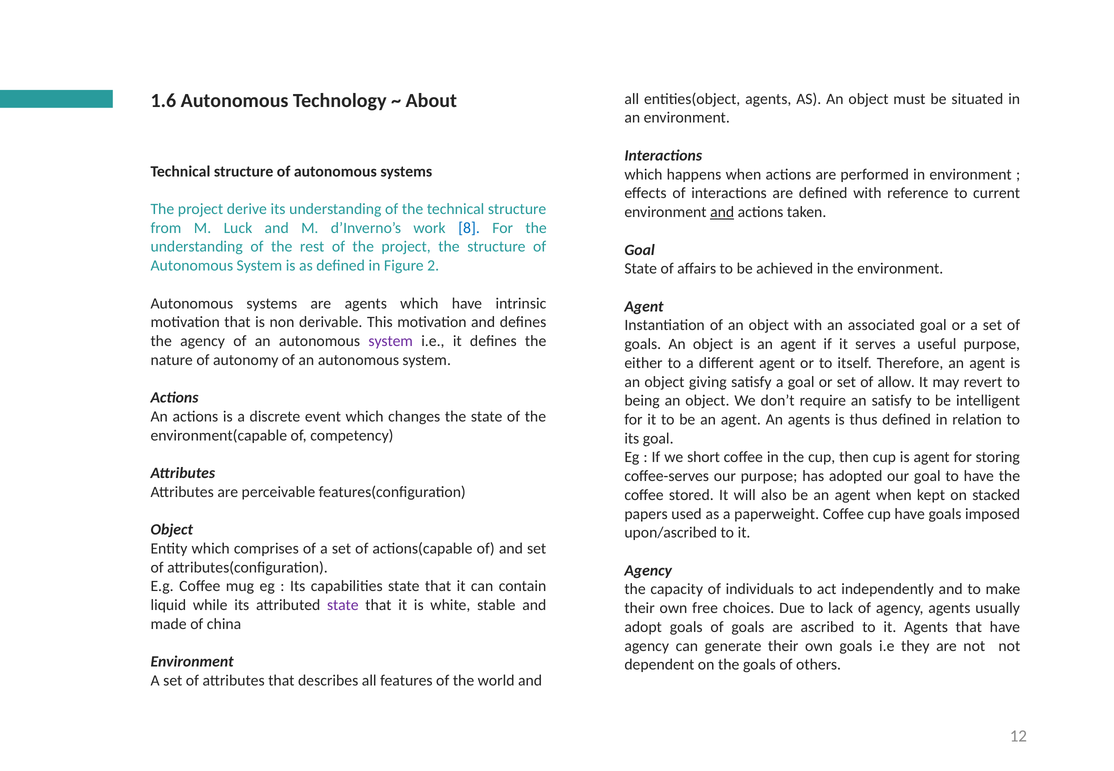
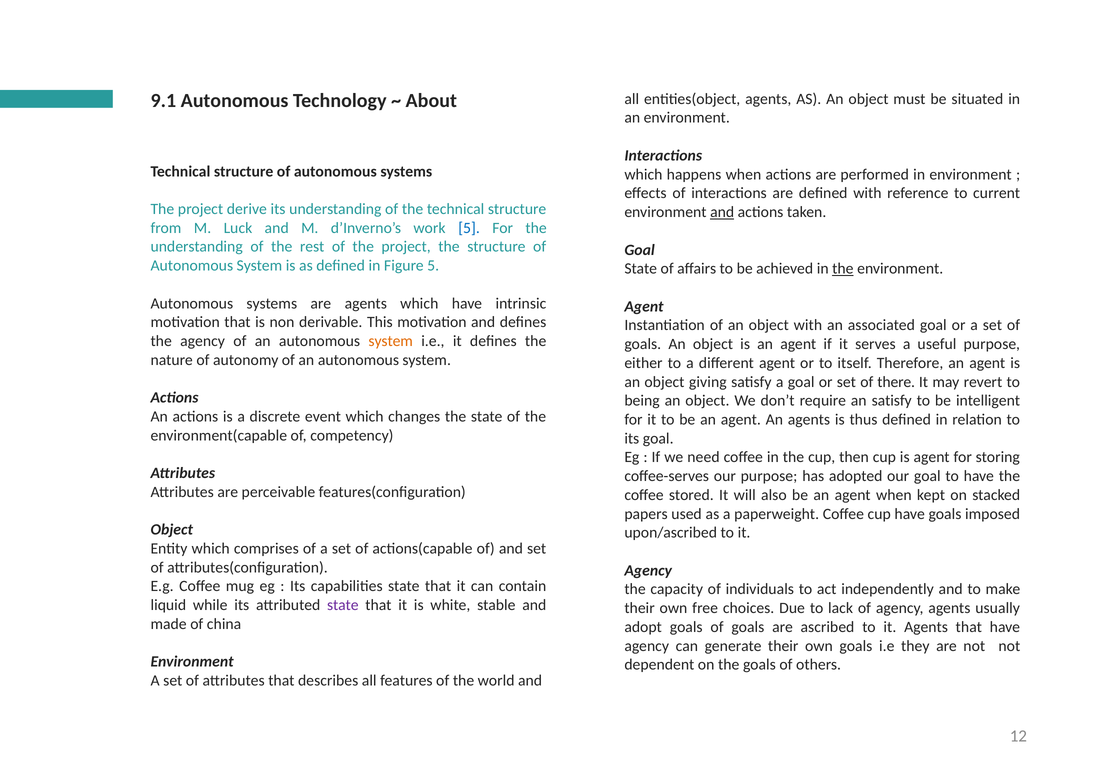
1.6: 1.6 -> 9.1
work 8: 8 -> 5
Figure 2: 2 -> 5
the at (843, 269) underline: none -> present
system at (391, 341) colour: purple -> orange
allow: allow -> there
short: short -> need
